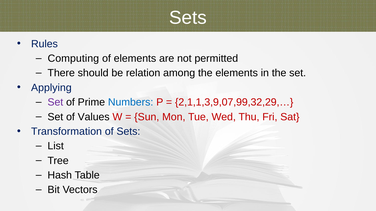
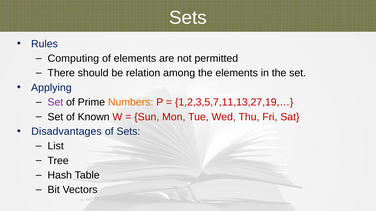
Numbers colour: blue -> orange
2,1,1,3,9,07,99,32,29,…: 2,1,1,3,9,07,99,32,29,… -> 1,2,3,5,7,11,13,27,19,…
Values: Values -> Known
Transformation: Transformation -> Disadvantages
